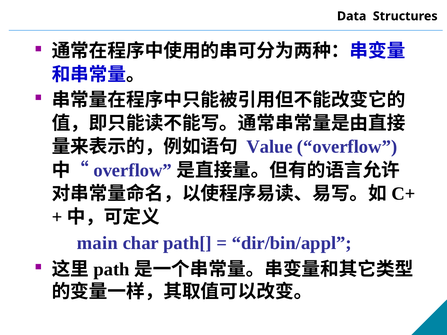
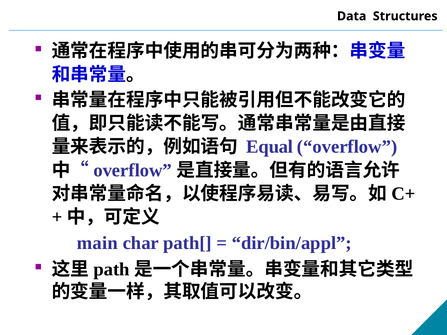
Value: Value -> Equal
